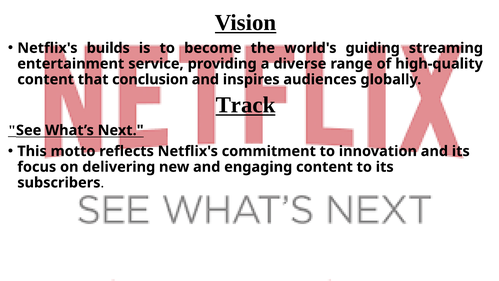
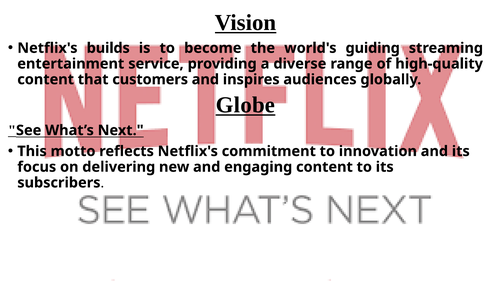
conclusion: conclusion -> customers
Track: Track -> Globe
